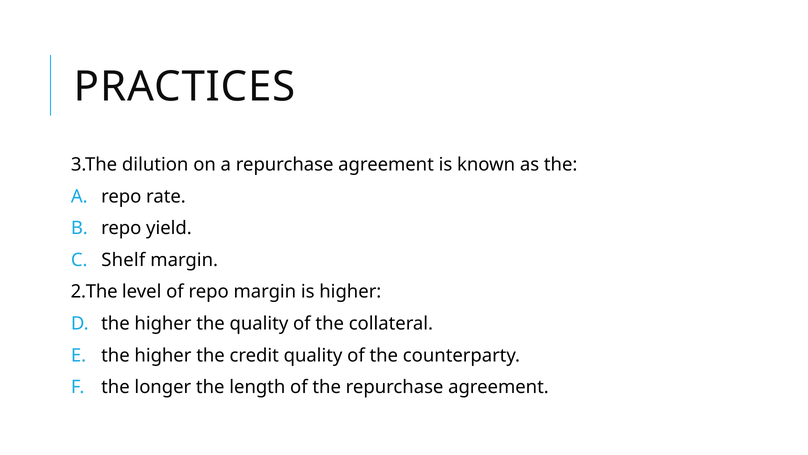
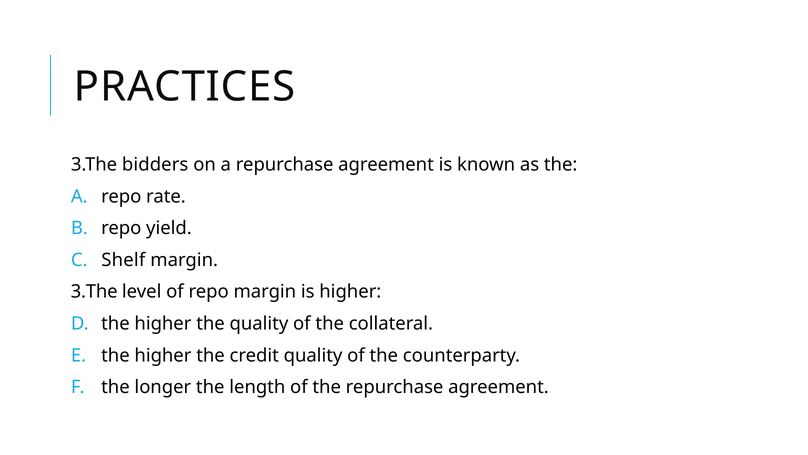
dilution: dilution -> bidders
2.The at (94, 292): 2.The -> 3.The
